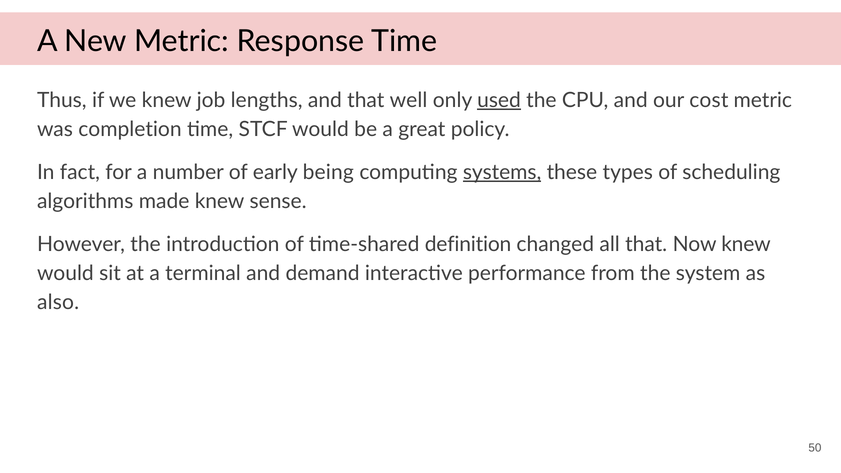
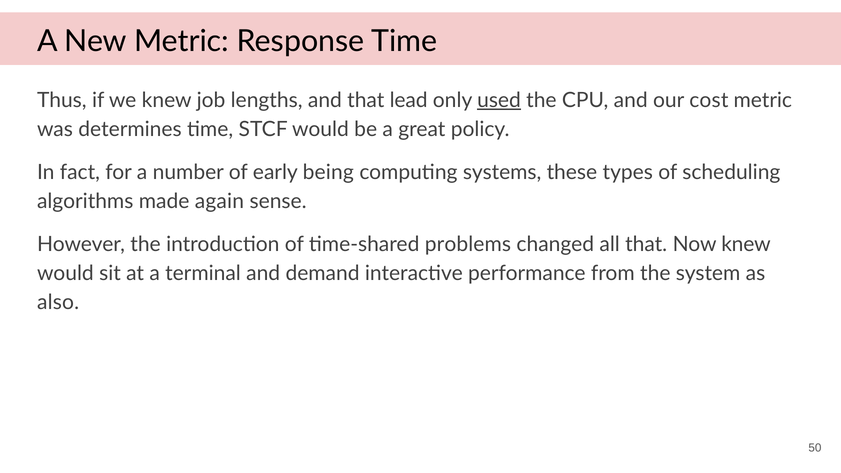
well: well -> lead
completion: completion -> determines
systems underline: present -> none
made knew: knew -> again
definition: definition -> problems
